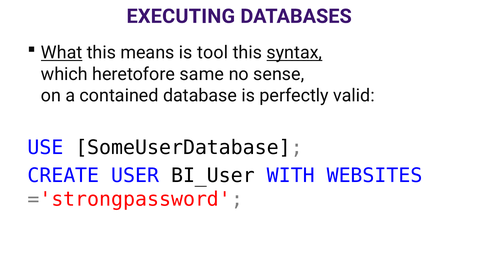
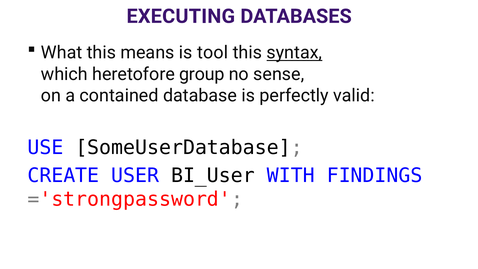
What underline: present -> none
same: same -> group
WEBSITES: WEBSITES -> FINDINGS
